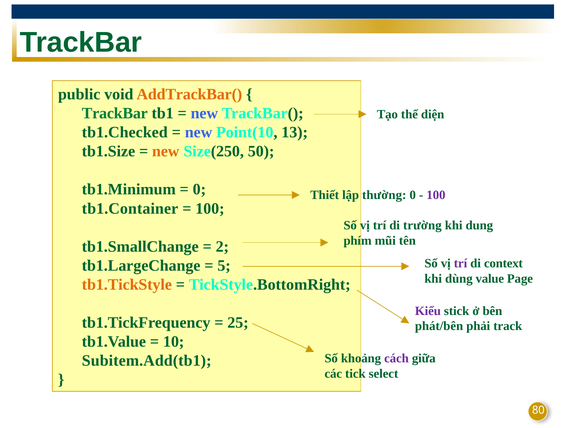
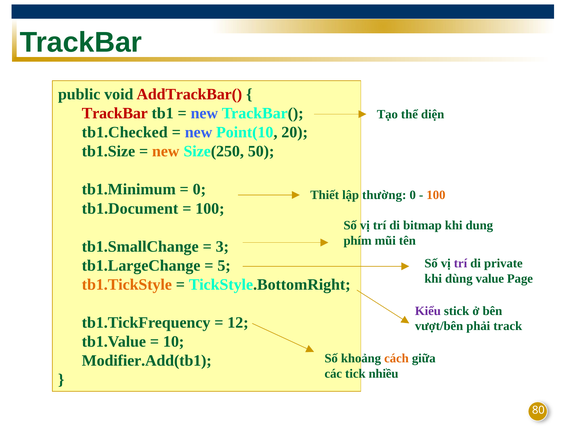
AddTrackBar( colour: orange -> red
TrackBar at (115, 113) colour: green -> red
13: 13 -> 20
100 at (436, 195) colour: purple -> orange
tb1.Container: tb1.Container -> tb1.Document
trường: trường -> bitmap
2: 2 -> 3
context: context -> private
25: 25 -> 12
phát/bên: phát/bên -> vượt/bên
cách colour: purple -> orange
Subitem.Add(tb1: Subitem.Add(tb1 -> Modifier.Add(tb1
select: select -> nhiều
